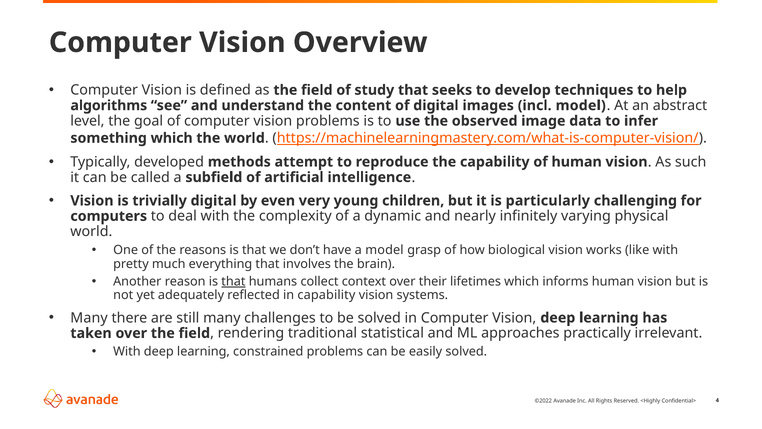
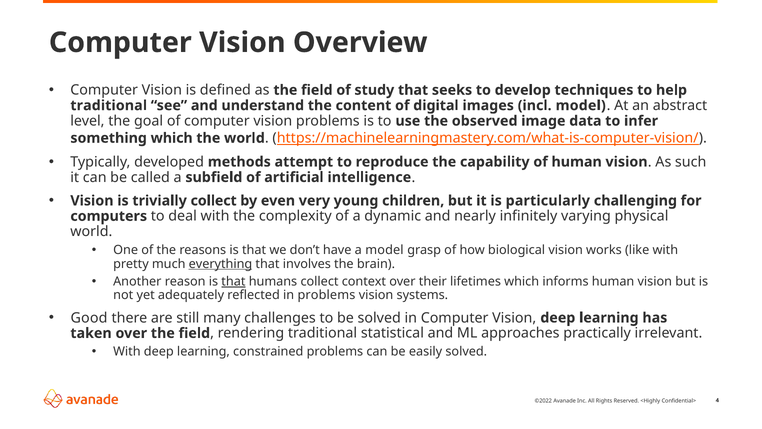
algorithms at (109, 105): algorithms -> traditional
trivially digital: digital -> collect
everything underline: none -> present
in capability: capability -> problems
Many at (89, 318): Many -> Good
